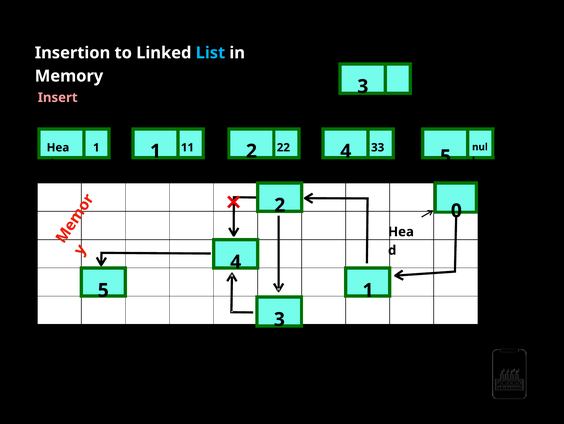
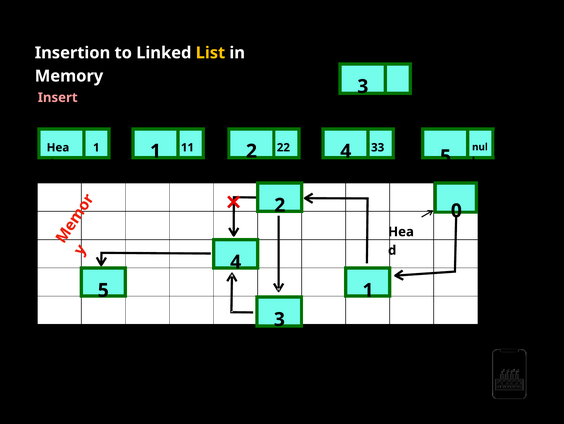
List colour: light blue -> yellow
